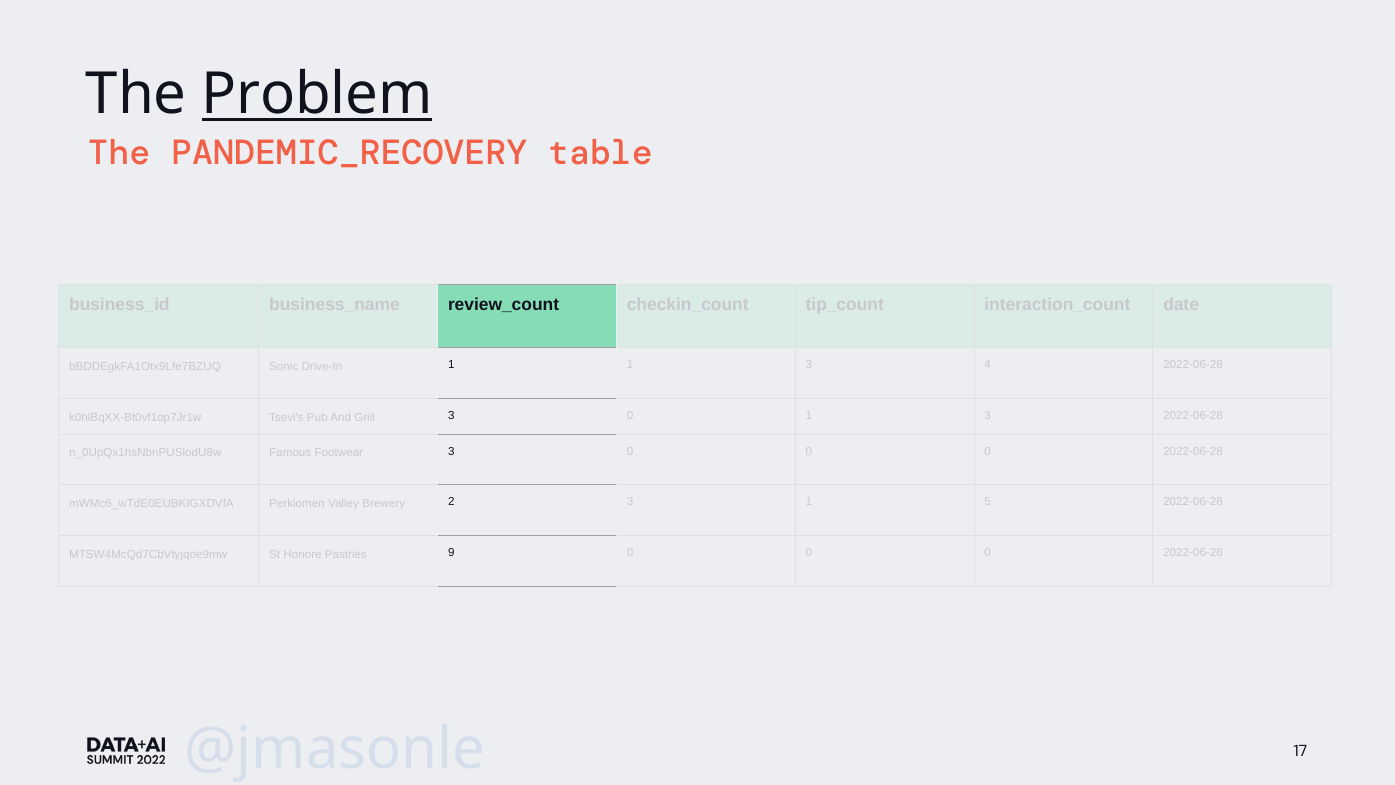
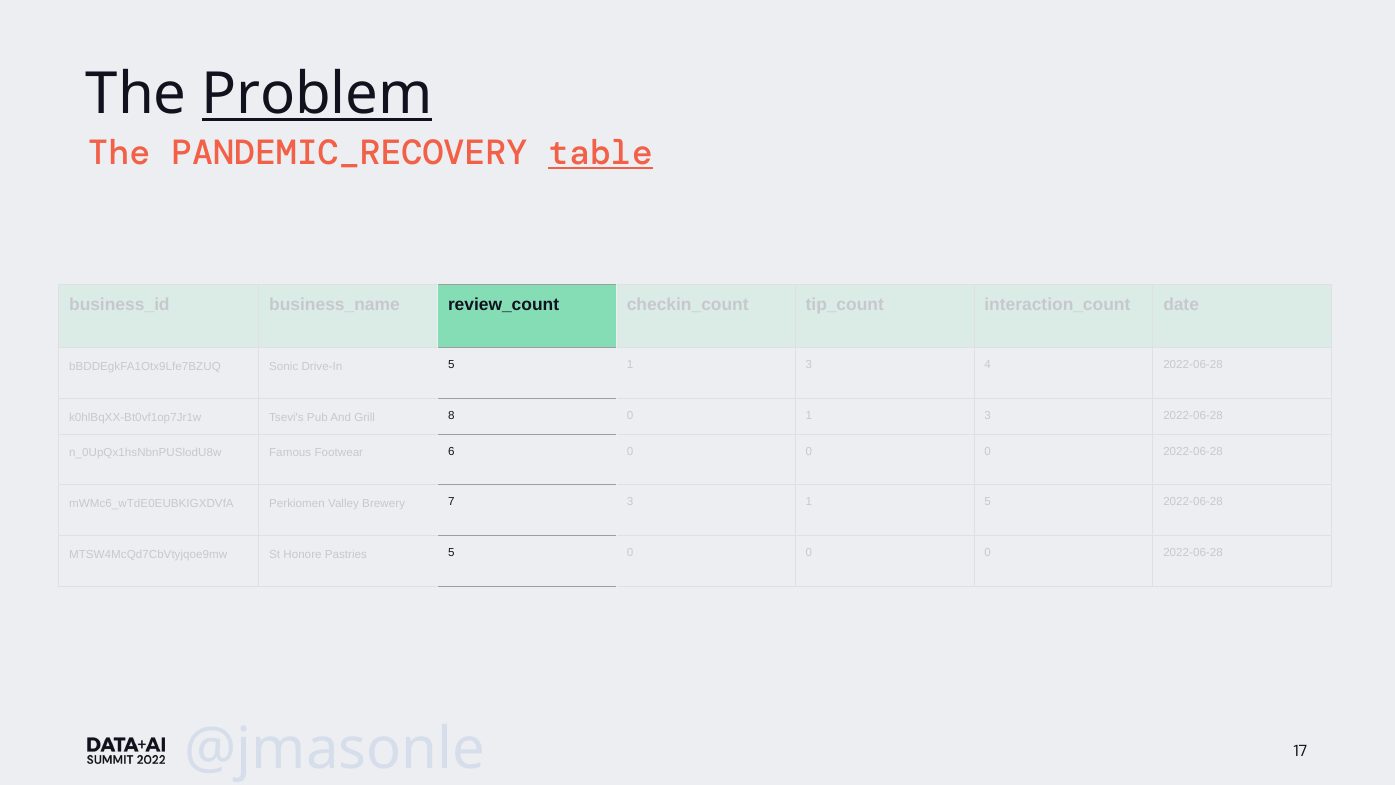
table underline: none -> present
1 at (451, 364): 1 -> 5
3 at (451, 415): 3 -> 8
3 at (451, 451): 3 -> 6
2: 2 -> 7
9 at (451, 553): 9 -> 5
